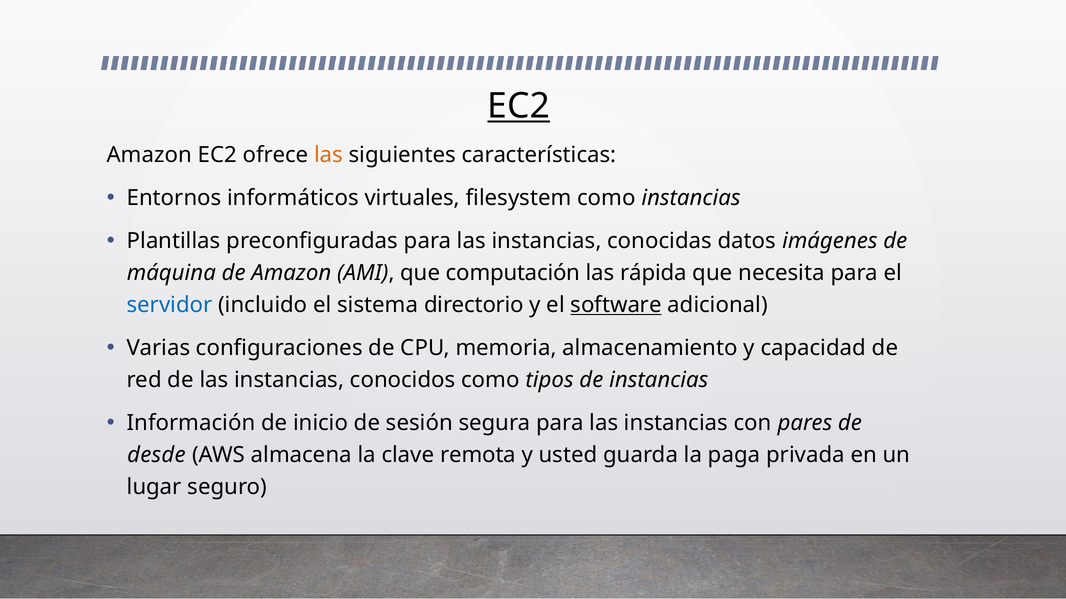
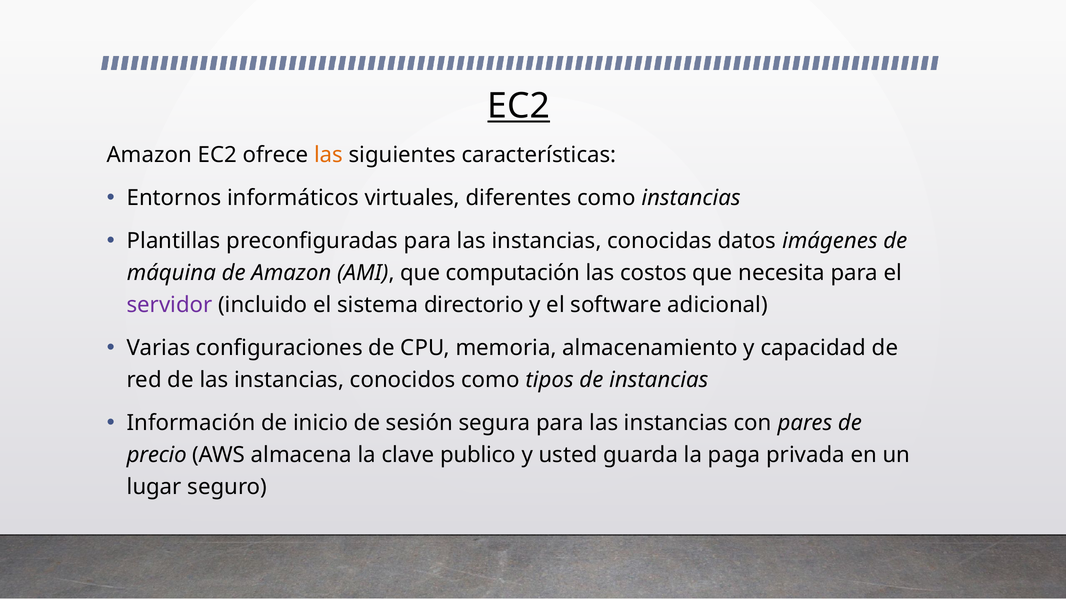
filesystem: filesystem -> diferentes
rápida: rápida -> costos
servidor colour: blue -> purple
software underline: present -> none
desde: desde -> precio
remota: remota -> publico
